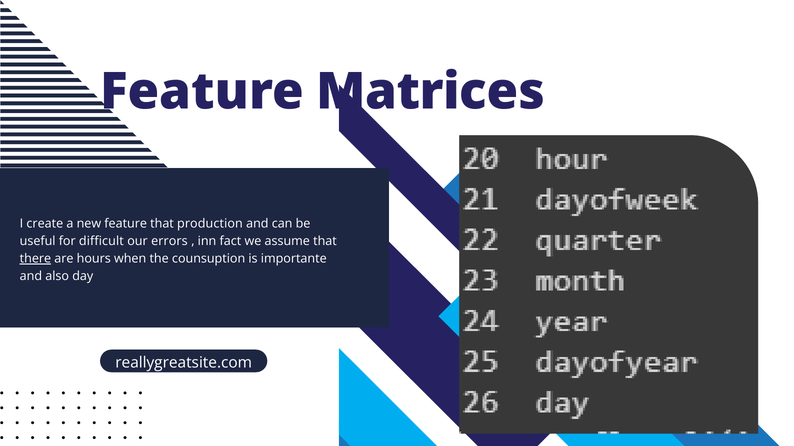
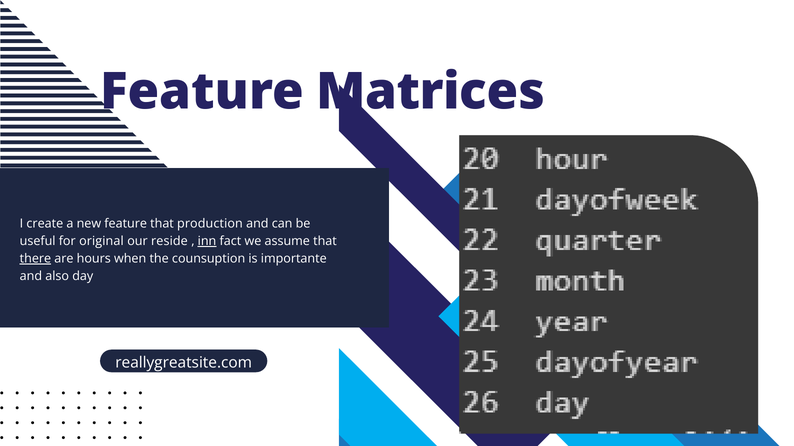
difficult: difficult -> original
errors: errors -> reside
inn underline: none -> present
